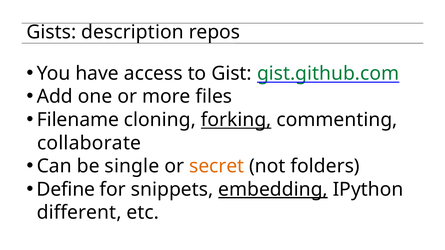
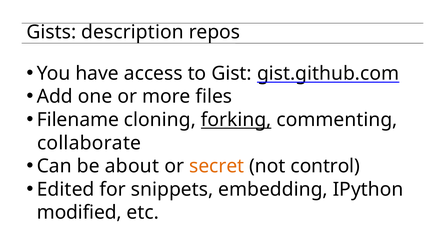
gist.github.com colour: green -> black
single: single -> about
folders: folders -> control
Define: Define -> Edited
embedding underline: present -> none
different: different -> modified
